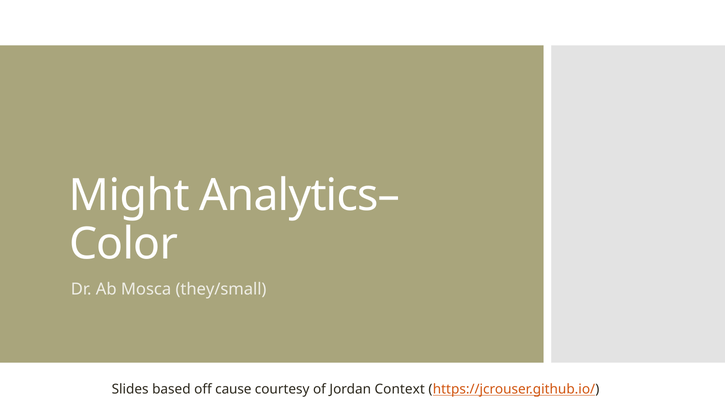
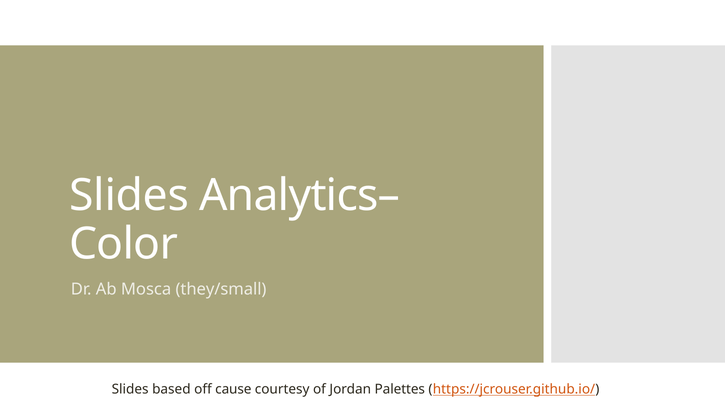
Might at (129, 196): Might -> Slides
Context: Context -> Palettes
